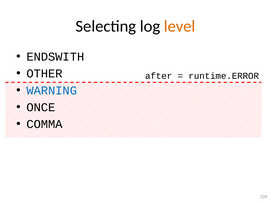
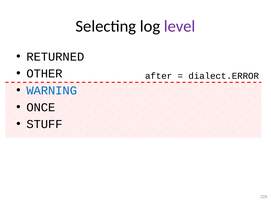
level at (180, 26) colour: orange -> purple
ENDSWITH: ENDSWITH -> RETURNED
runtime.ERROR: runtime.ERROR -> dialect.ERROR
COMMA: COMMA -> STUFF
